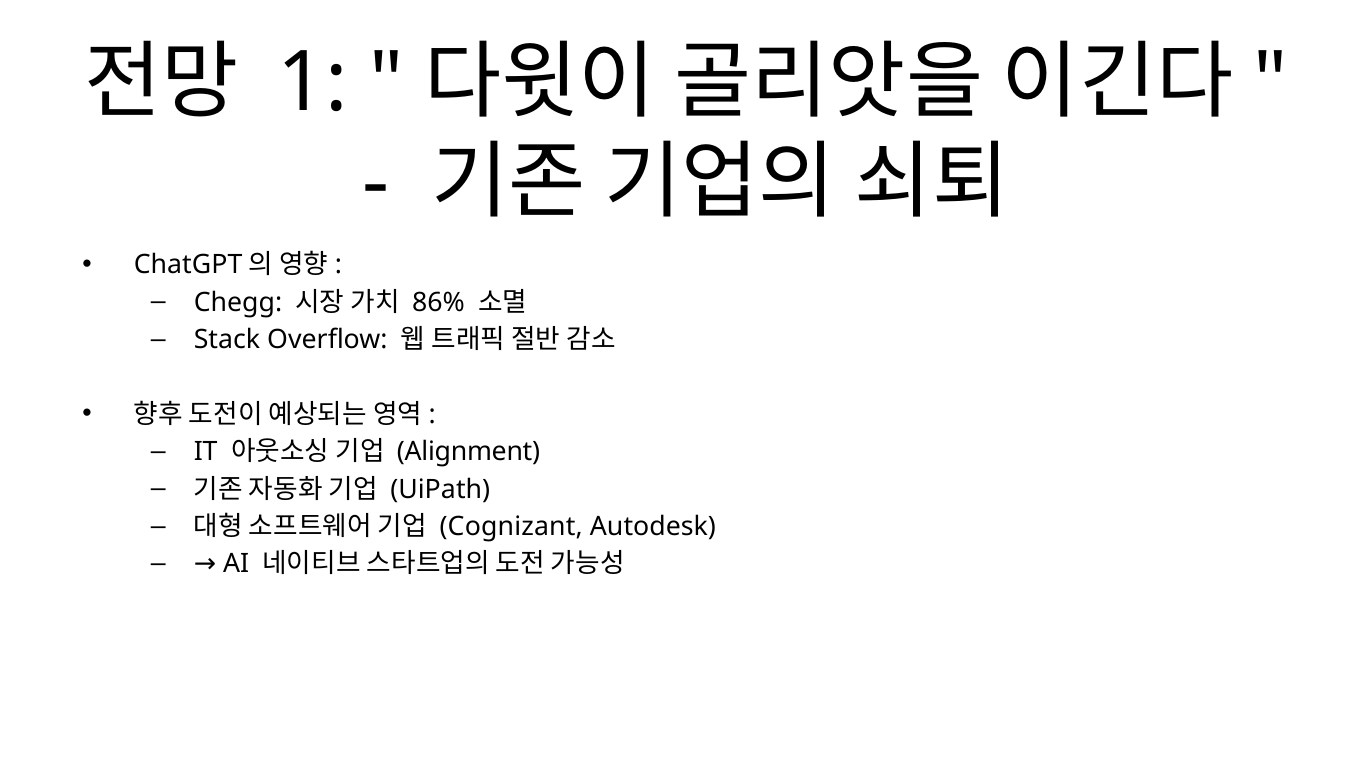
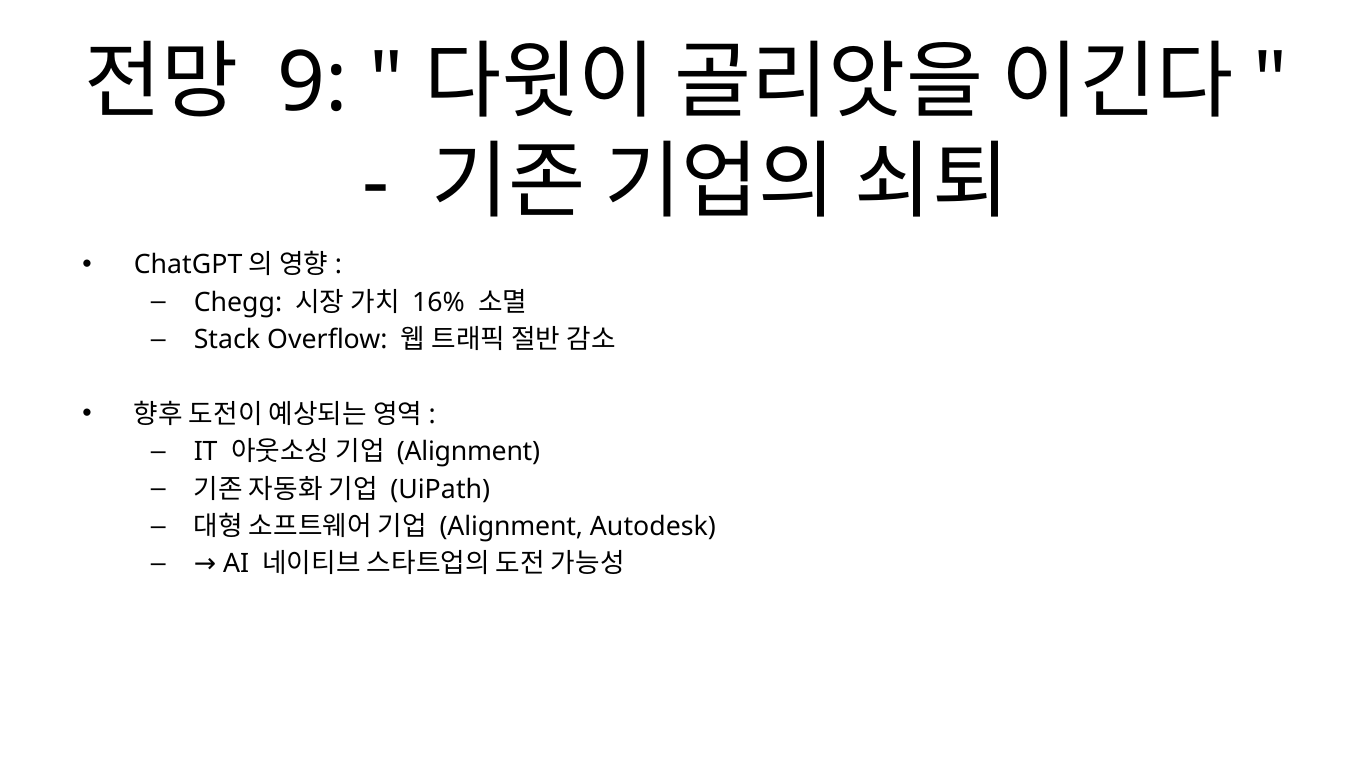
1: 1 -> 9
86%: 86% -> 16%
Cognizant at (511, 526): Cognizant -> Alignment
